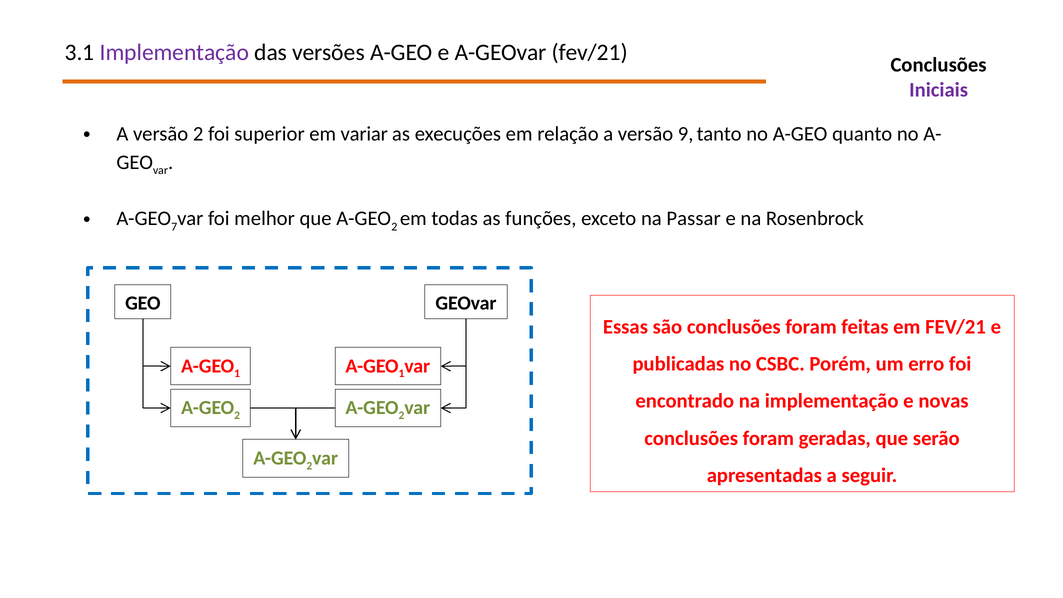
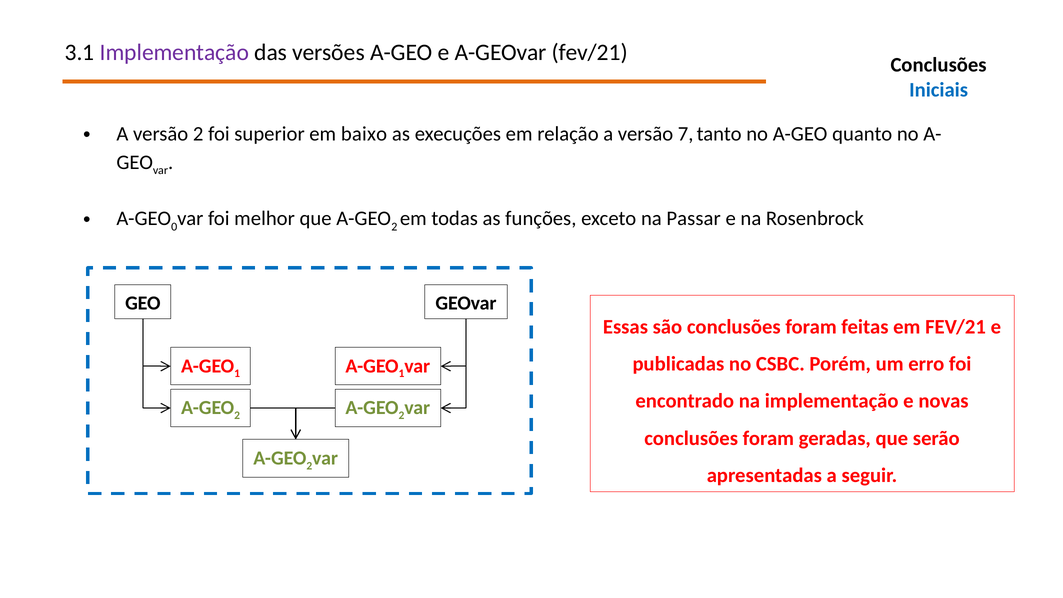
Iniciais colour: purple -> blue
variar: variar -> baixo
9: 9 -> 7
7: 7 -> 0
